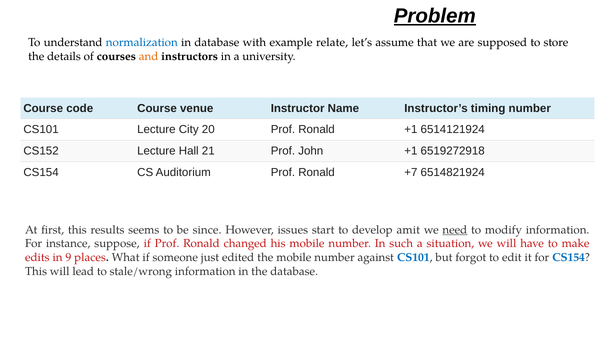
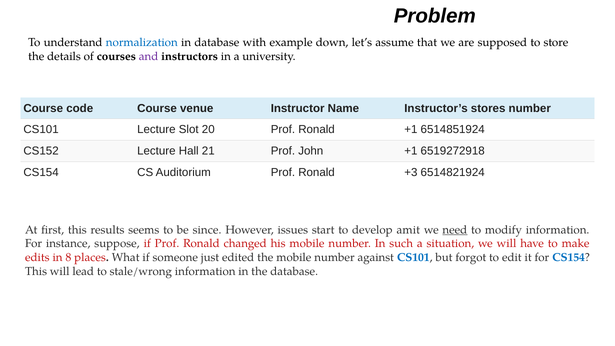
Problem underline: present -> none
relate: relate -> down
and colour: orange -> purple
timing: timing -> stores
City: City -> Slot
6514121924: 6514121924 -> 6514851924
+7: +7 -> +3
9: 9 -> 8
